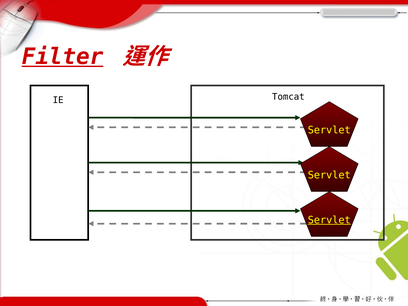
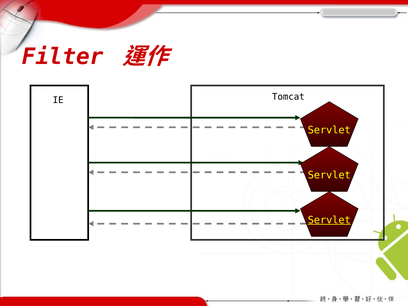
Filter underline: present -> none
